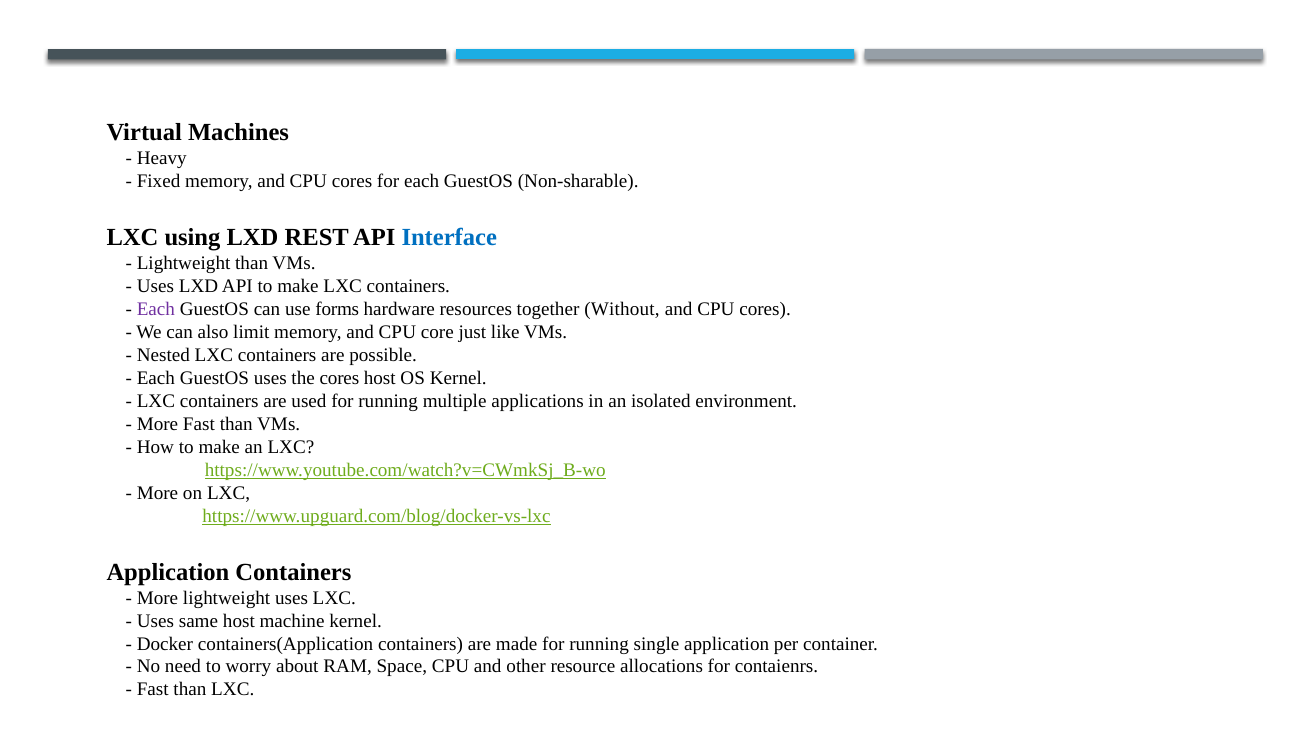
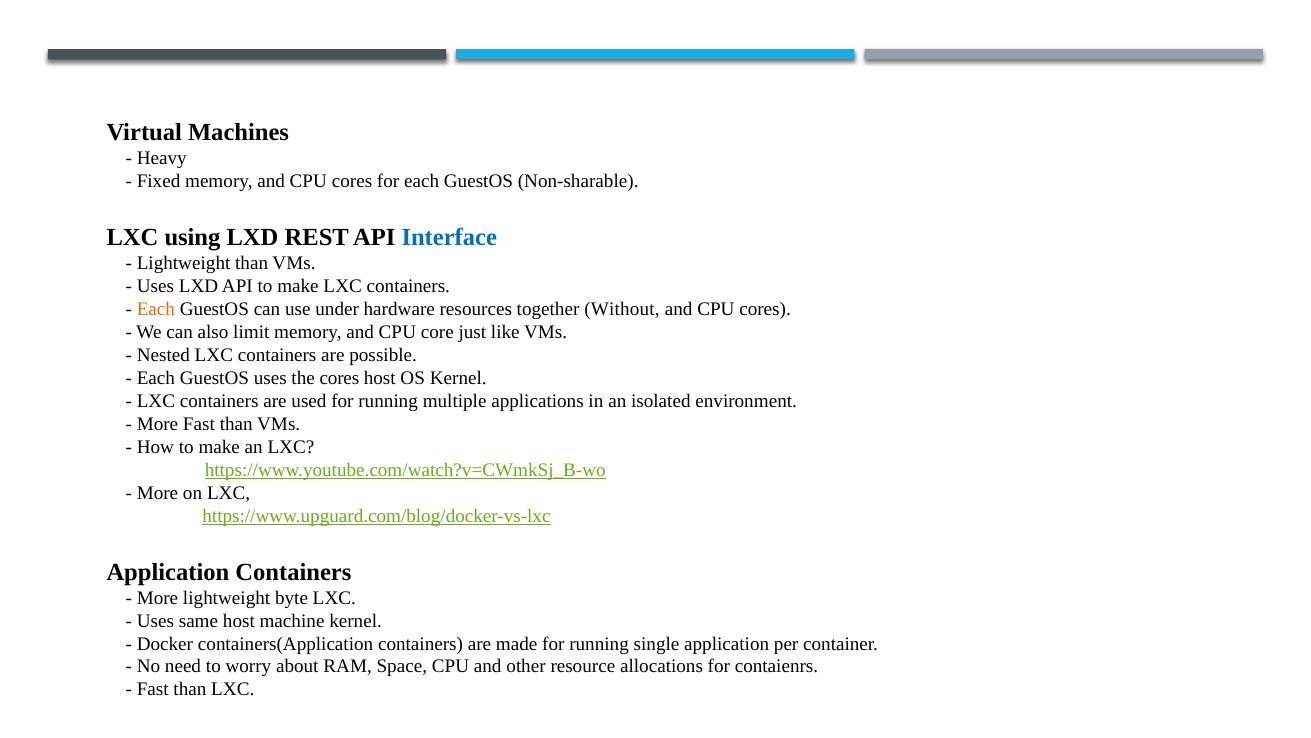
Each at (156, 309) colour: purple -> orange
forms: forms -> under
lightweight uses: uses -> byte
